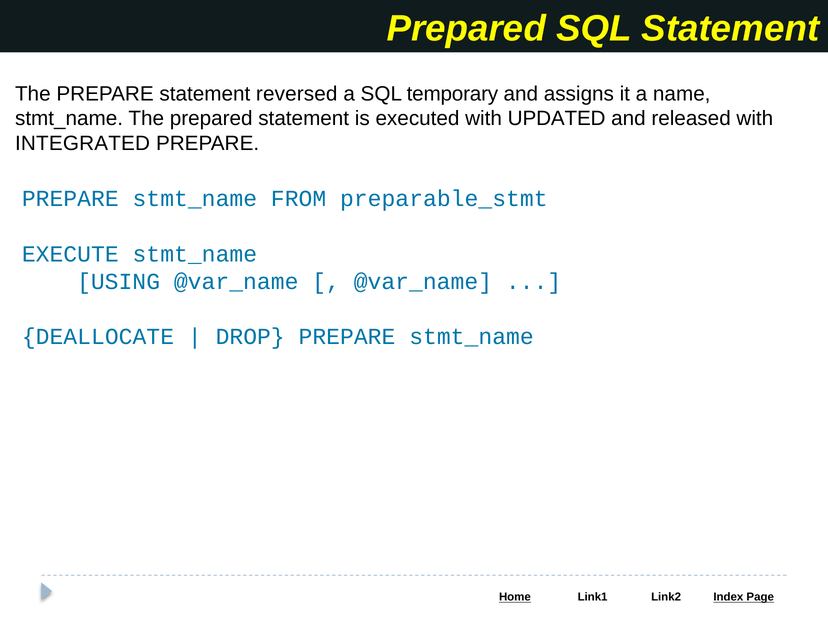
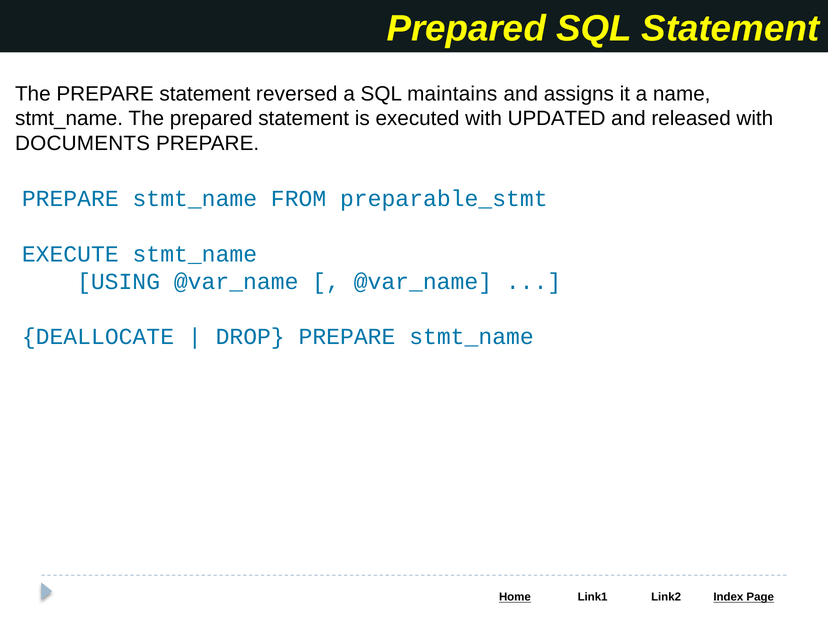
temporary: temporary -> maintains
INTEGRATED: INTEGRATED -> DOCUMENTS
